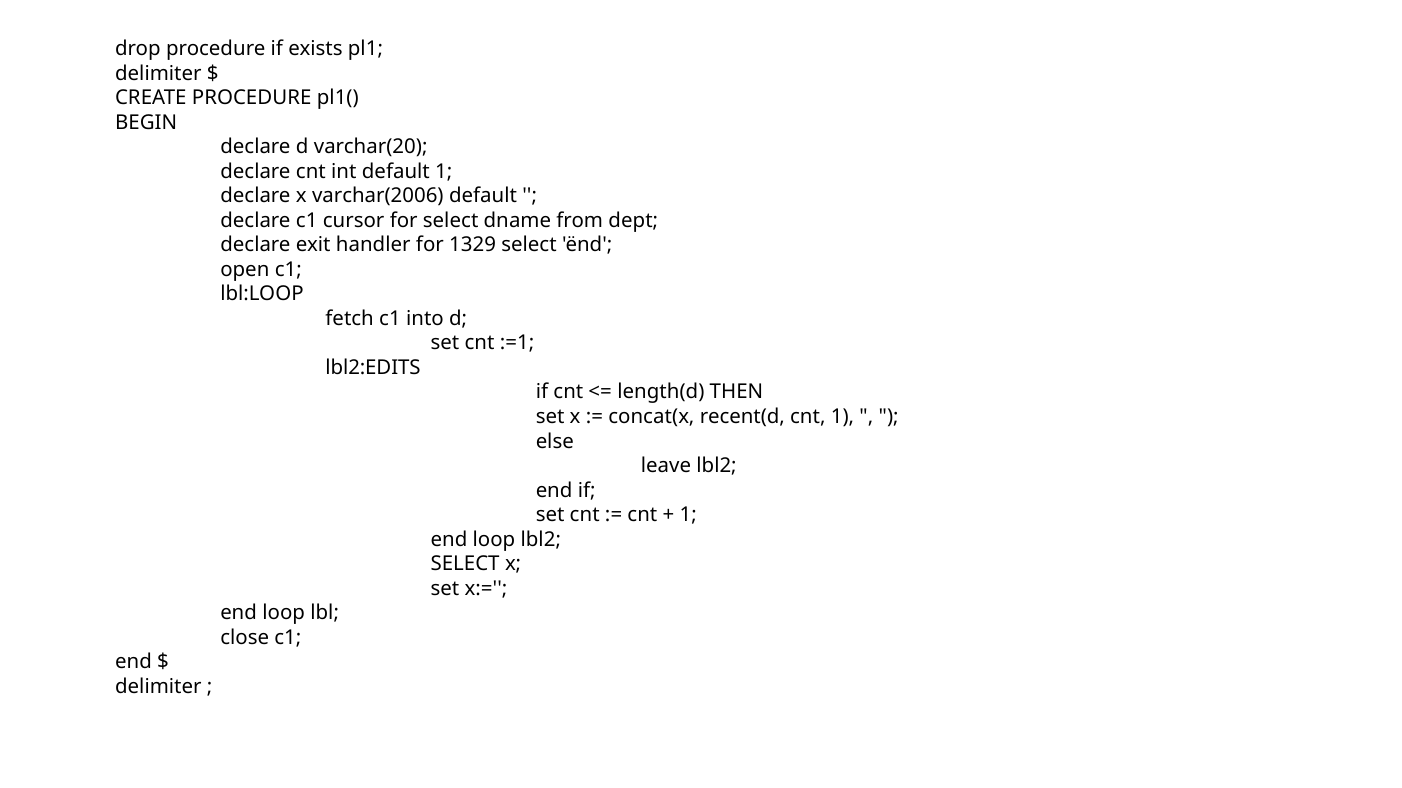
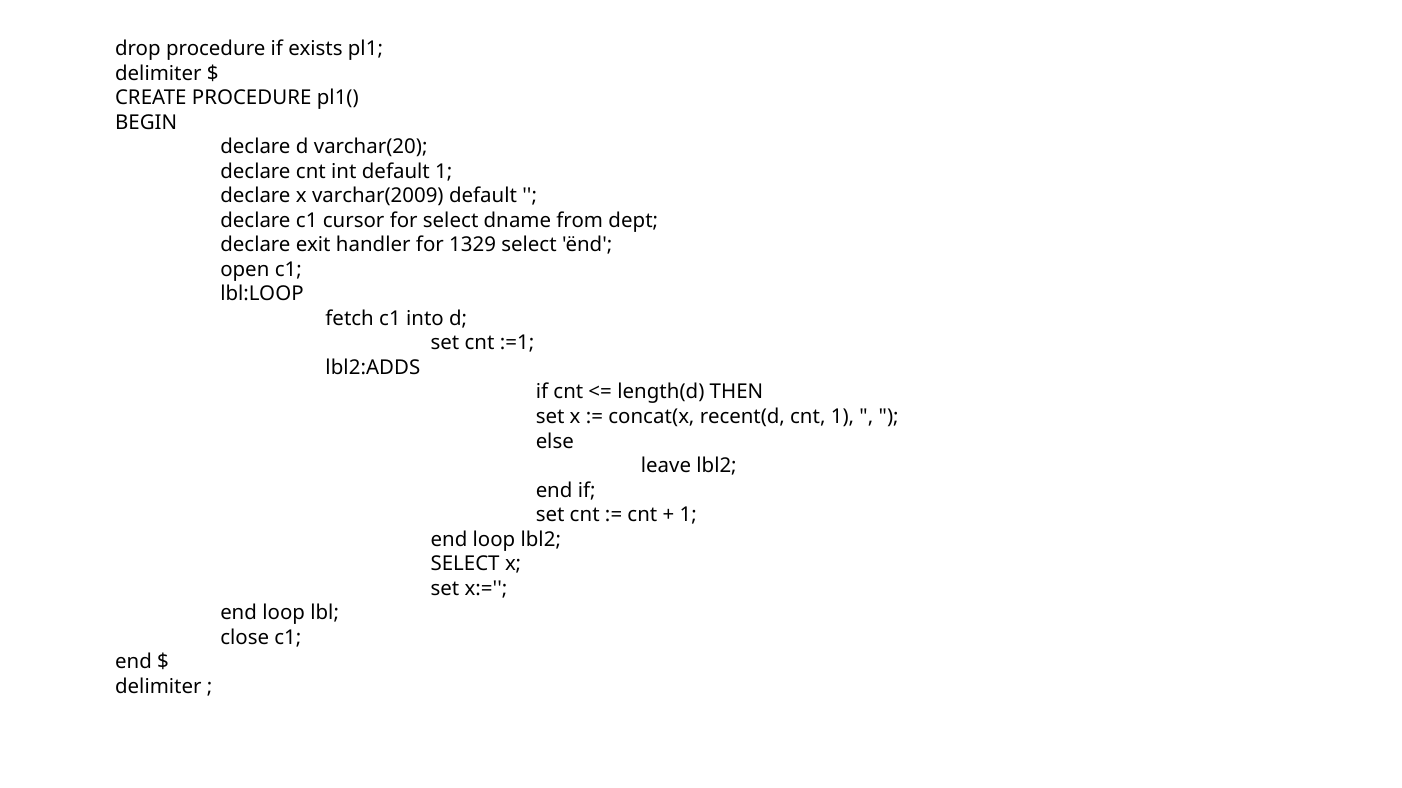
varchar(2006: varchar(2006 -> varchar(2009
lbl2:EDITS: lbl2:EDITS -> lbl2:ADDS
